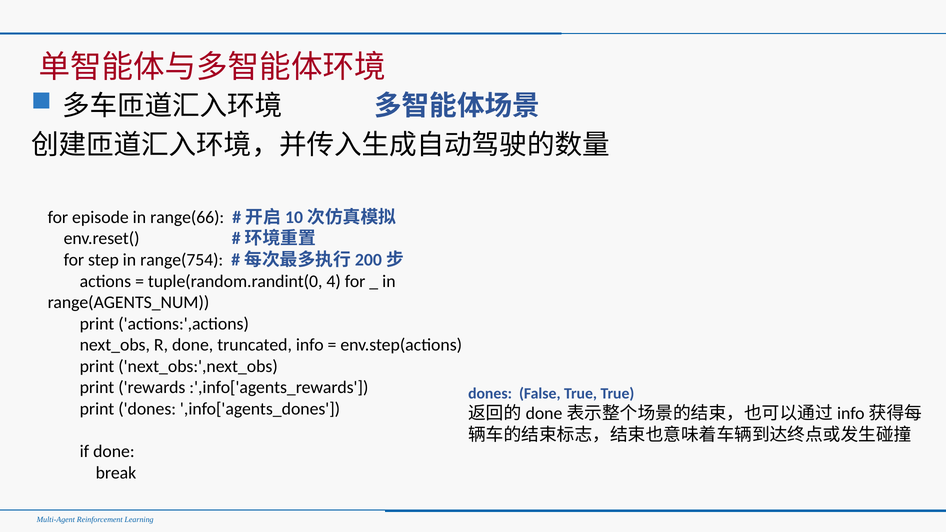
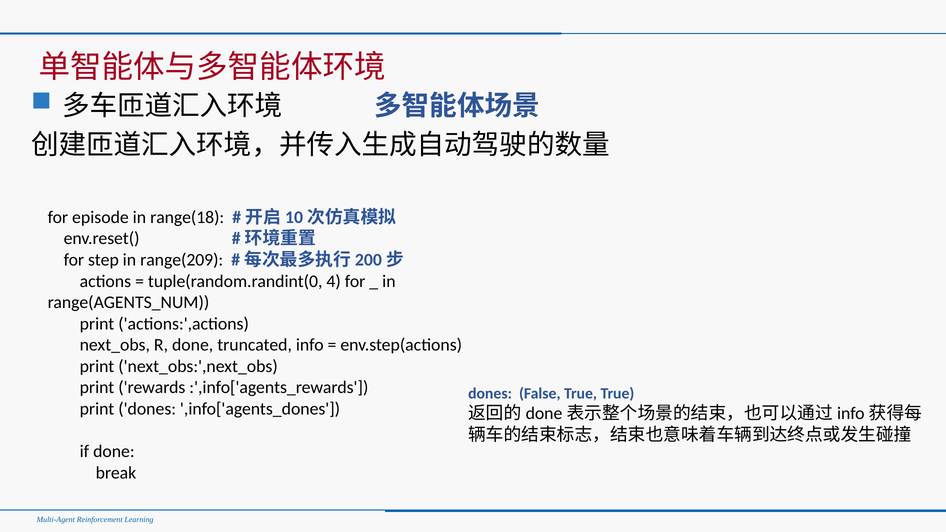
range(66: range(66 -> range(18
range(754: range(754 -> range(209
